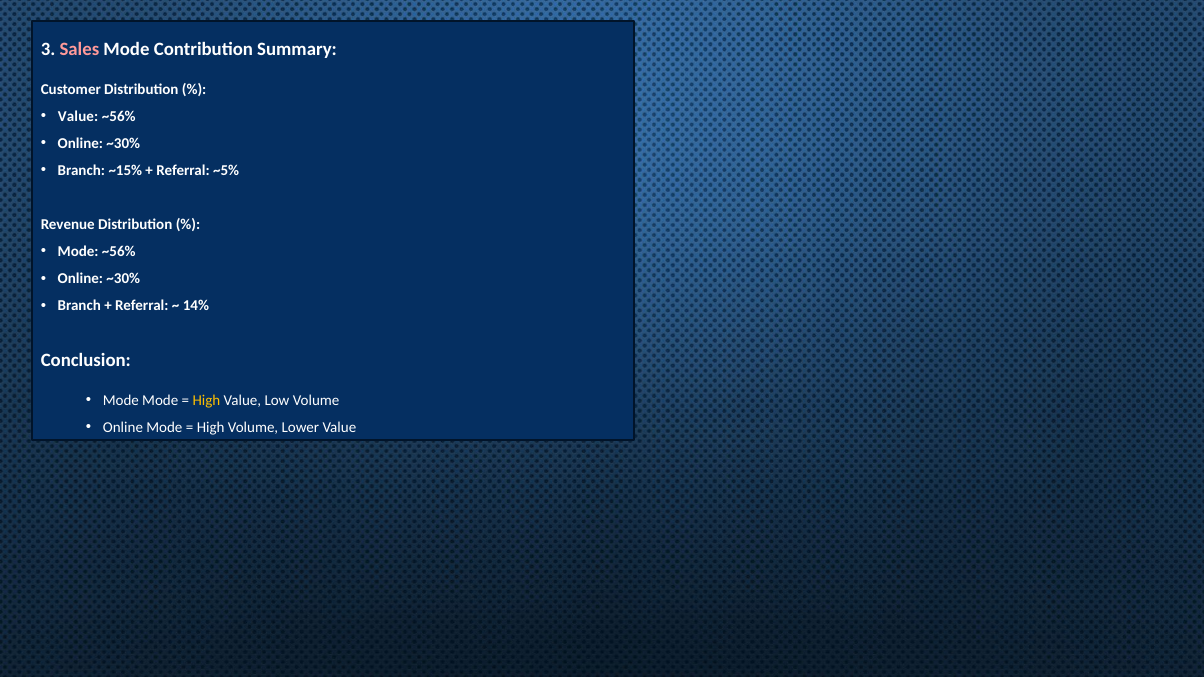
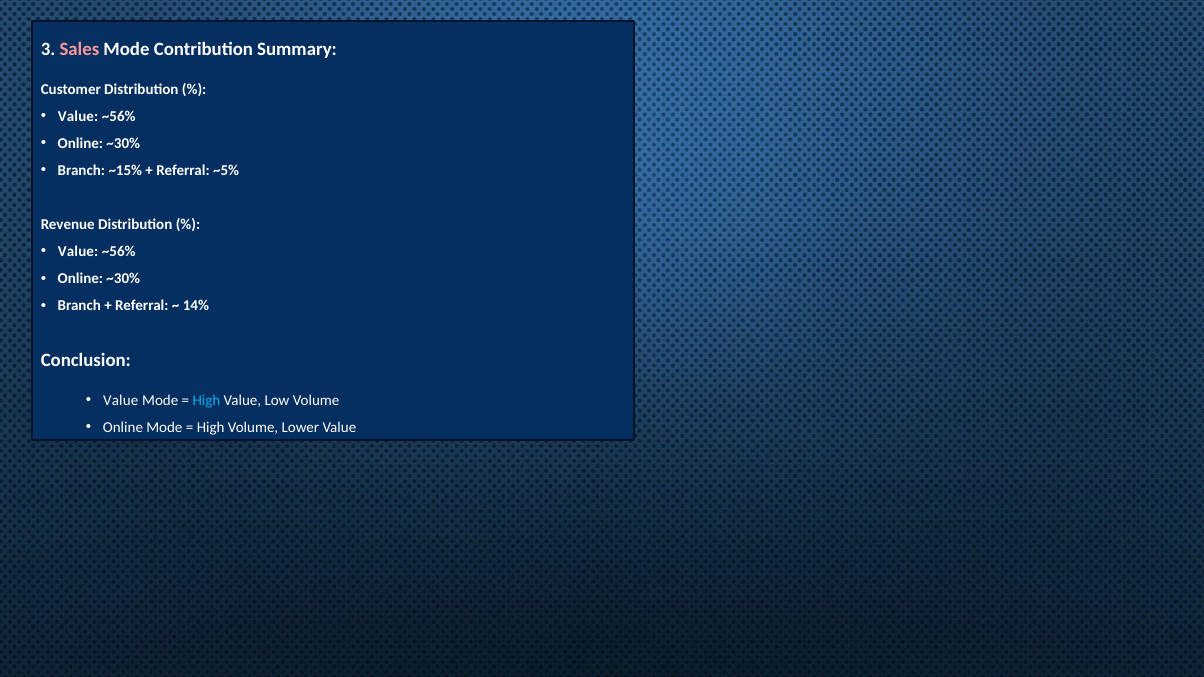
Mode at (78, 252): Mode -> Value
Mode at (121, 401): Mode -> Value
High at (206, 401) colour: yellow -> light blue
